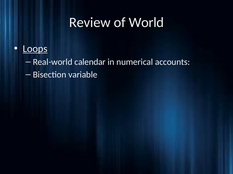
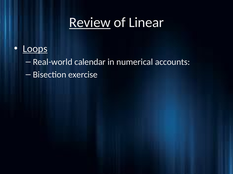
Review underline: none -> present
World: World -> Linear
variable: variable -> exercise
